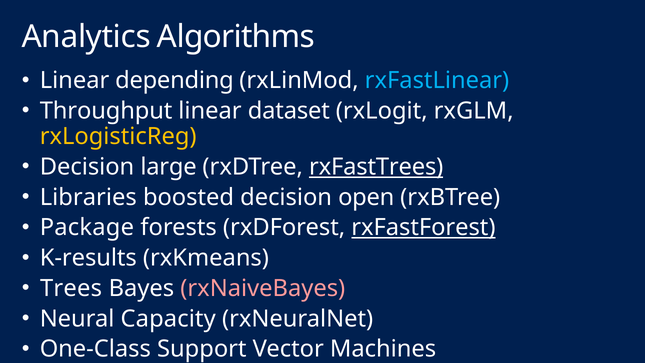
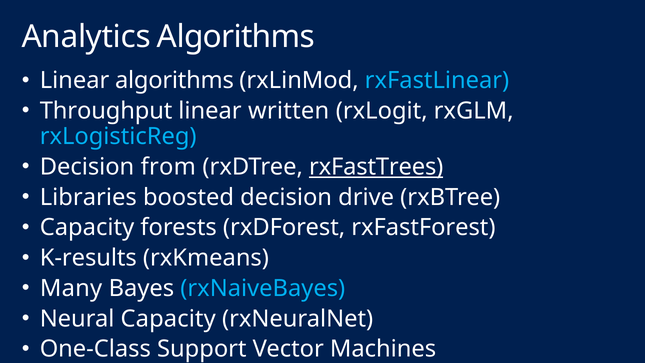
Linear depending: depending -> algorithms
dataset: dataset -> written
rxLogisticReg colour: yellow -> light blue
large: large -> from
open: open -> drive
Package at (87, 227): Package -> Capacity
rxFastForest underline: present -> none
Trees: Trees -> Many
rxNaiveBayes colour: pink -> light blue
